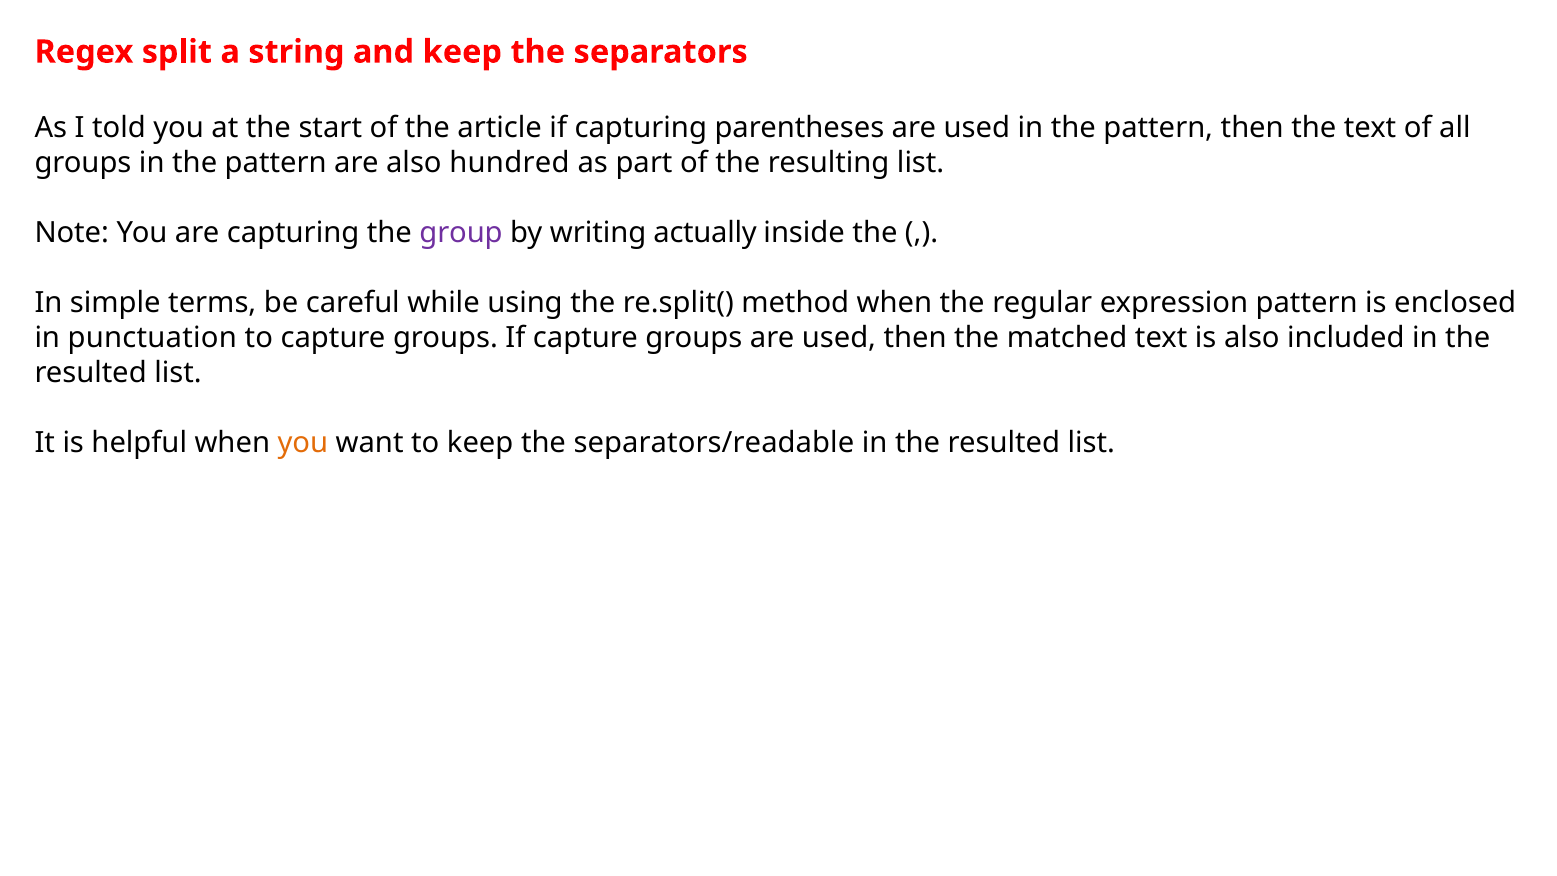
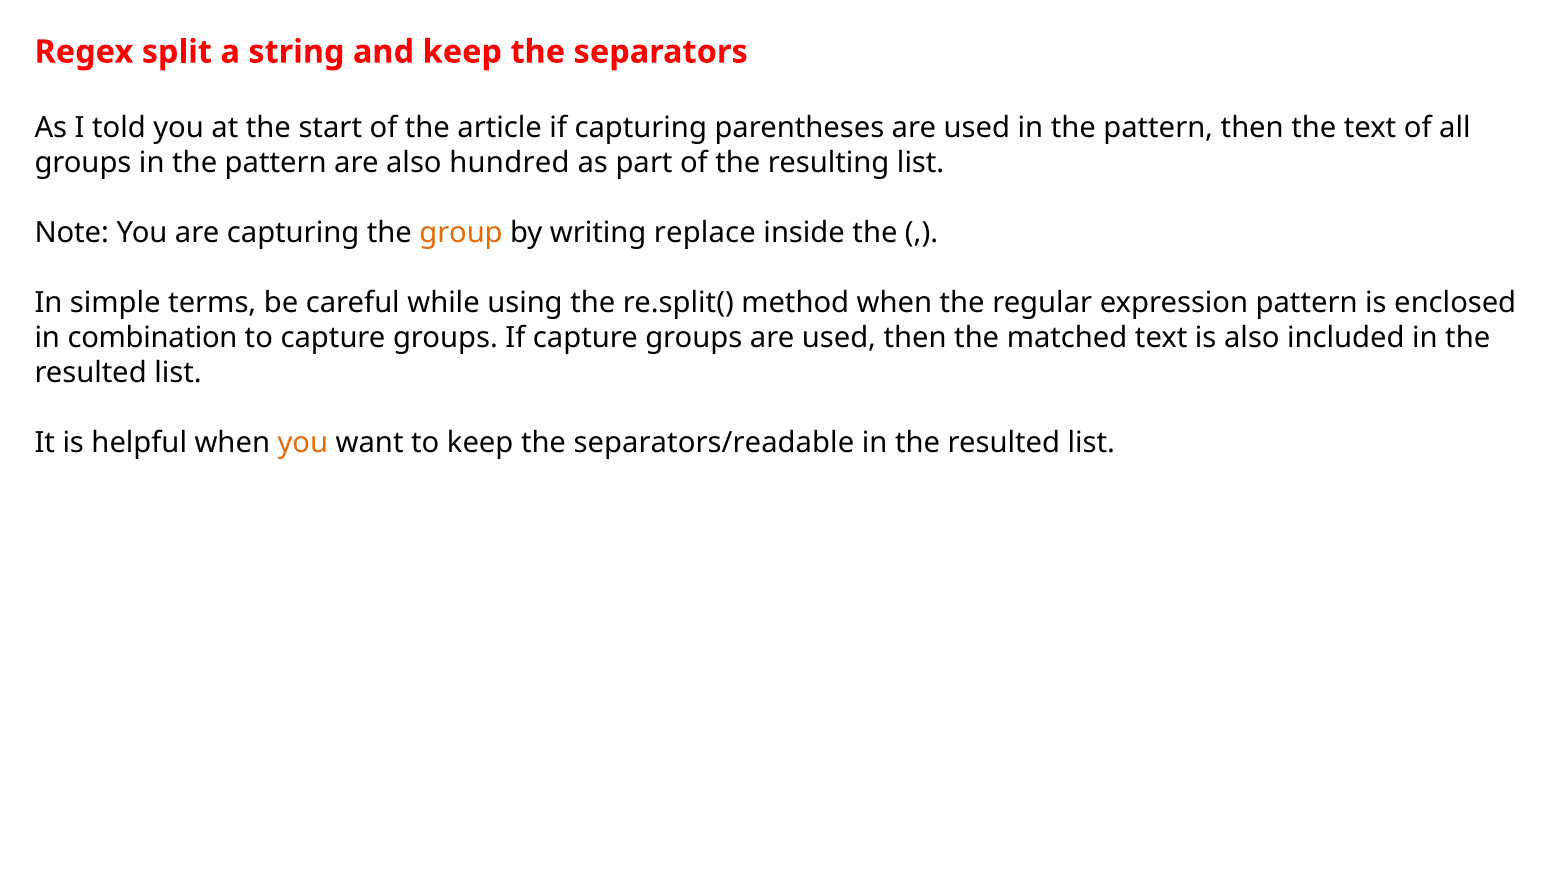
group colour: purple -> orange
actually: actually -> replace
punctuation: punctuation -> combination
